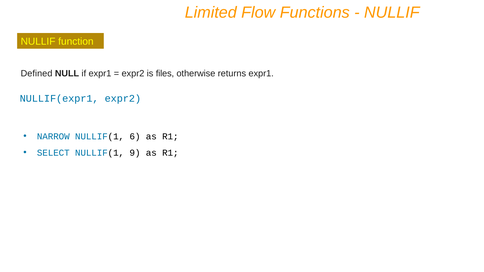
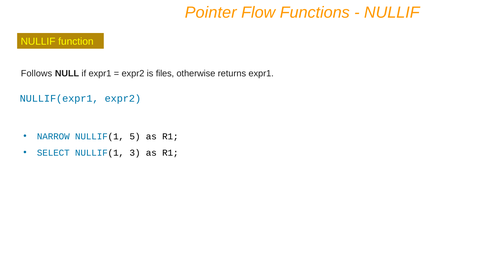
Limited: Limited -> Pointer
Defined: Defined -> Follows
6: 6 -> 5
9: 9 -> 3
